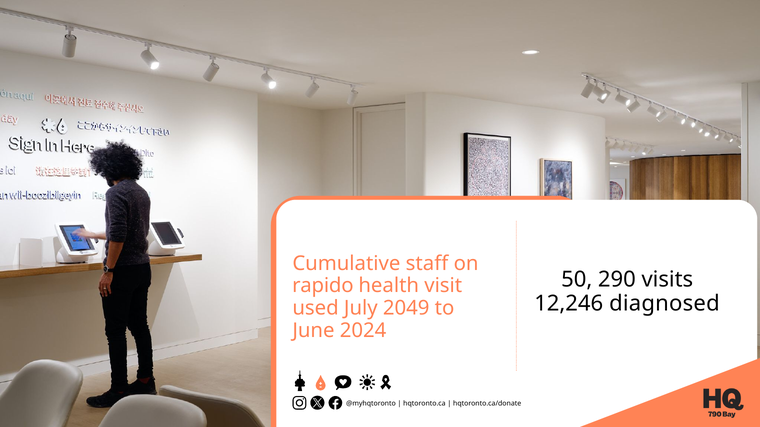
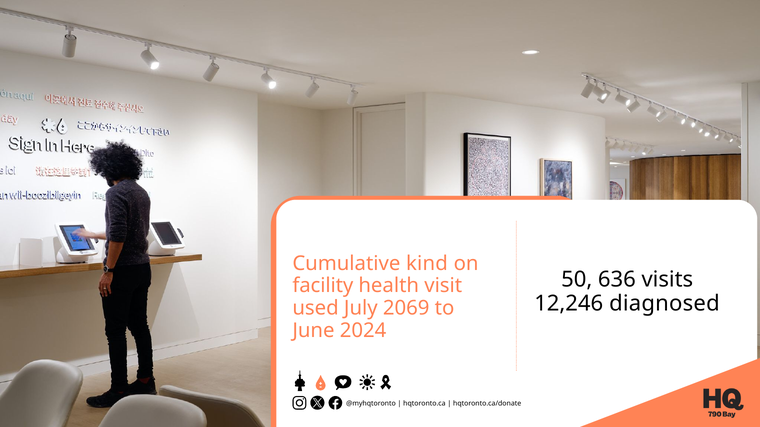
staff: staff -> kind
290: 290 -> 636
rapido: rapido -> facility
2049: 2049 -> 2069
